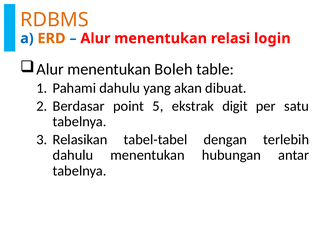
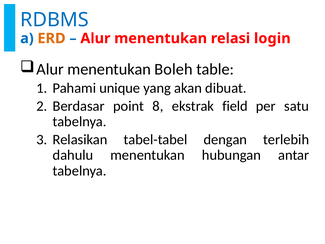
RDBMS colour: orange -> blue
Pahami dahulu: dahulu -> unique
5: 5 -> 8
digit: digit -> field
